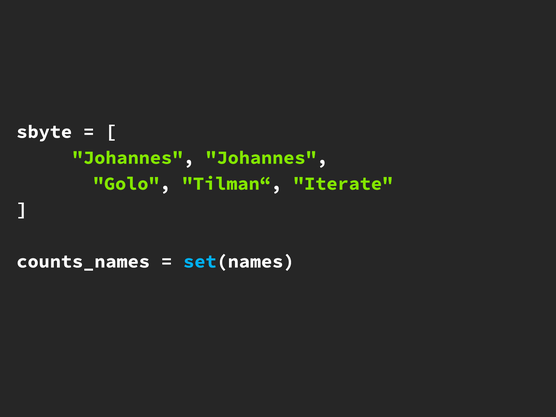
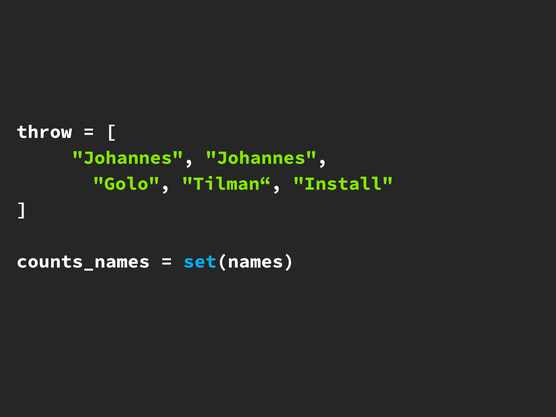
sbyte: sbyte -> throw
Iterate: Iterate -> Install
